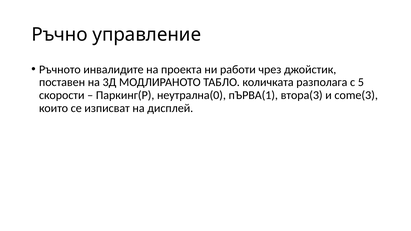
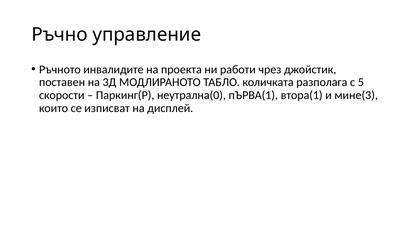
втора(3: втора(3 -> втора(1
come(3: come(3 -> мине(3
